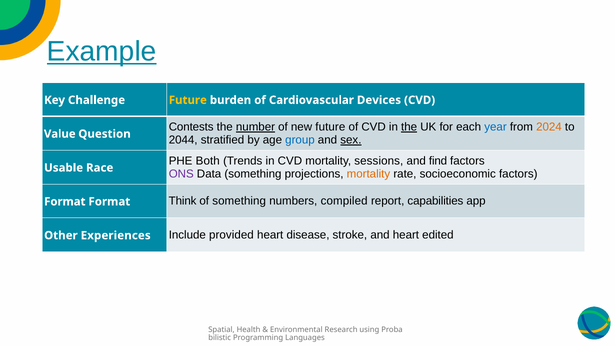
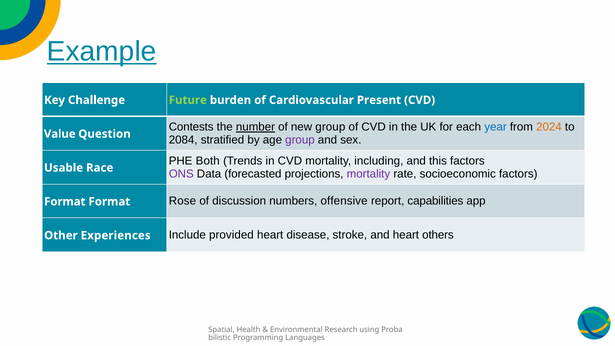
Future at (188, 100) colour: yellow -> light green
Devices: Devices -> Present
new future: future -> group
the at (409, 127) underline: present -> none
2044: 2044 -> 2084
group at (300, 140) colour: blue -> purple
sex underline: present -> none
sessions: sessions -> including
find: find -> this
Data something: something -> forecasted
mortality at (368, 174) colour: orange -> purple
Think: Think -> Rose
of something: something -> discussion
compiled: compiled -> offensive
edited: edited -> others
